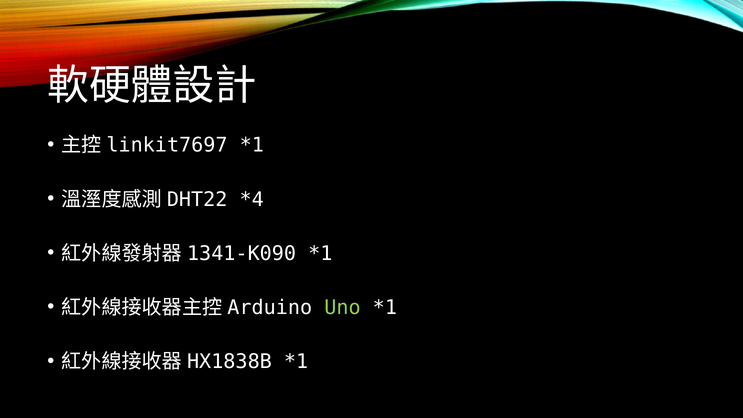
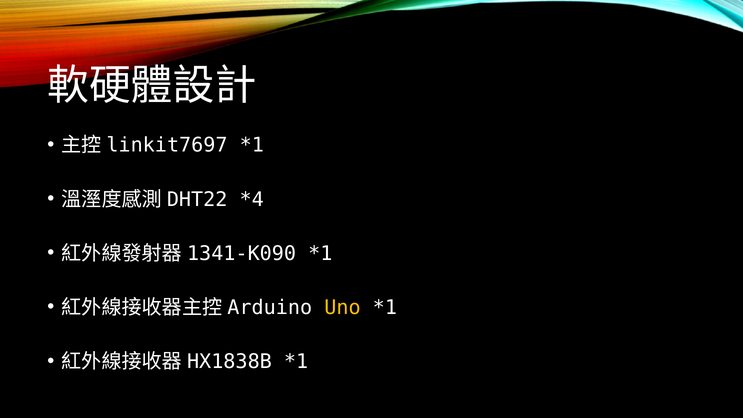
Uno colour: light green -> yellow
